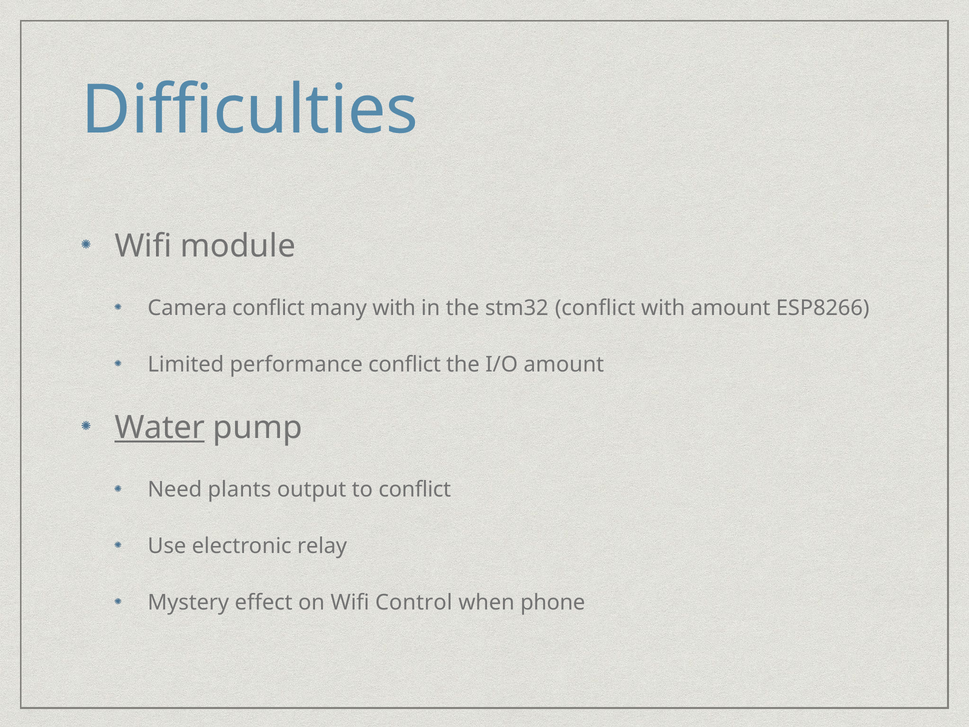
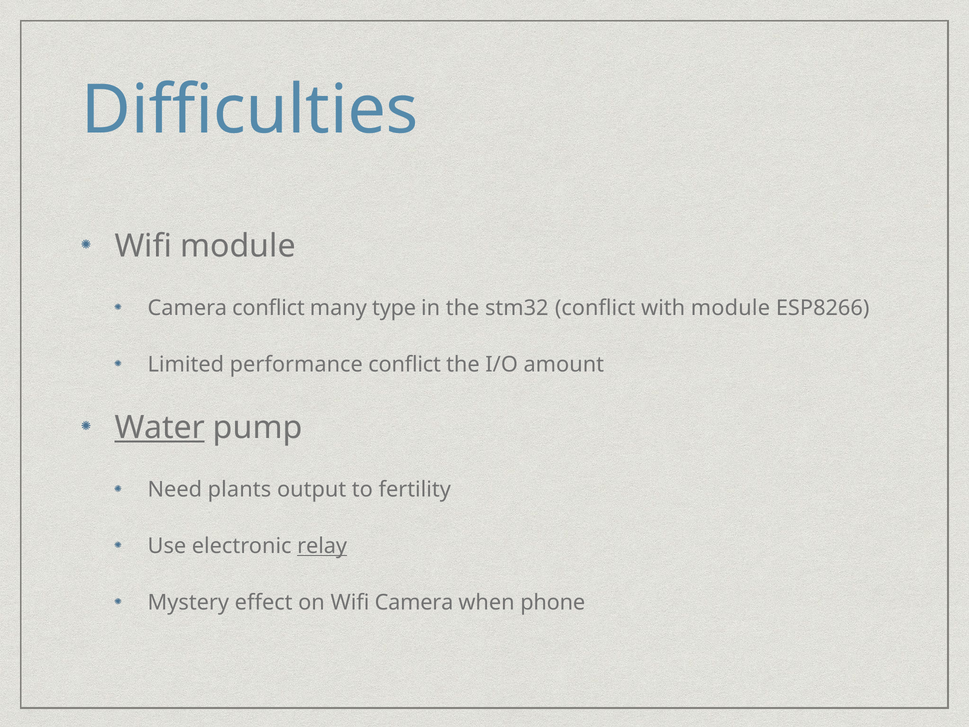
many with: with -> type
with amount: amount -> module
to conflict: conflict -> fertility
relay underline: none -> present
Wifi Control: Control -> Camera
